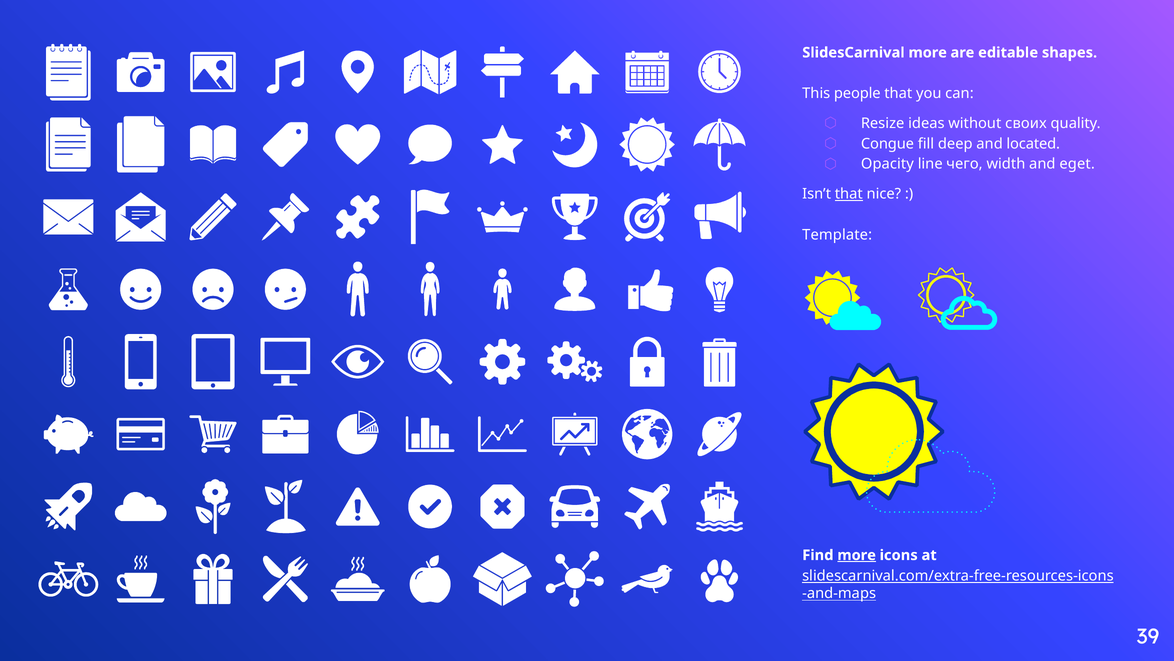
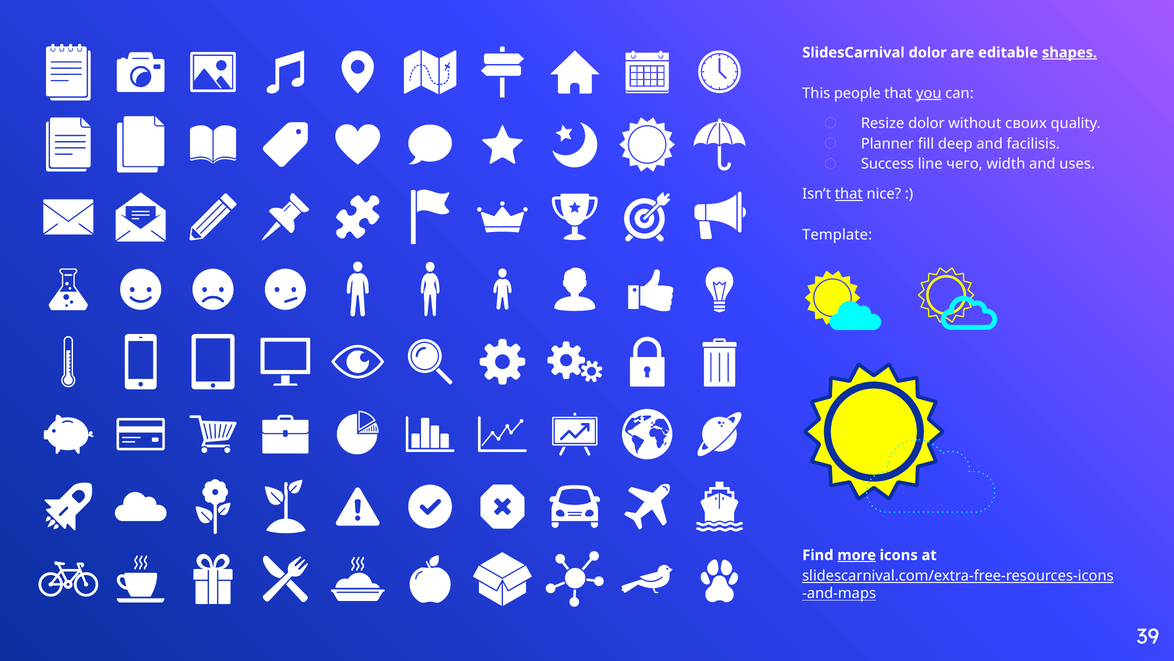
SlidesCarnival more: more -> dolor
shapes underline: none -> present
you underline: none -> present
Resize ideas: ideas -> dolor
Congue: Congue -> Planner
located: located -> facilisis
Opacity: Opacity -> Success
eget: eget -> uses
